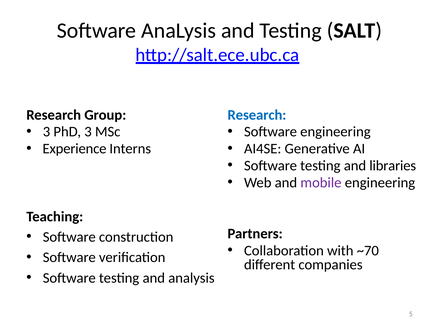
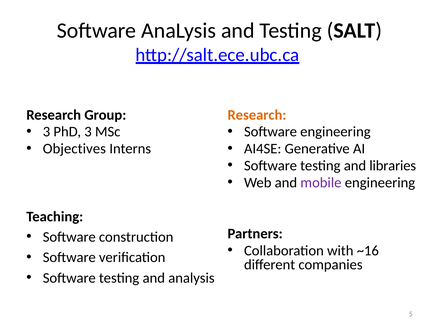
Research at (257, 115) colour: blue -> orange
Experience: Experience -> Objectives
~70: ~70 -> ~16
